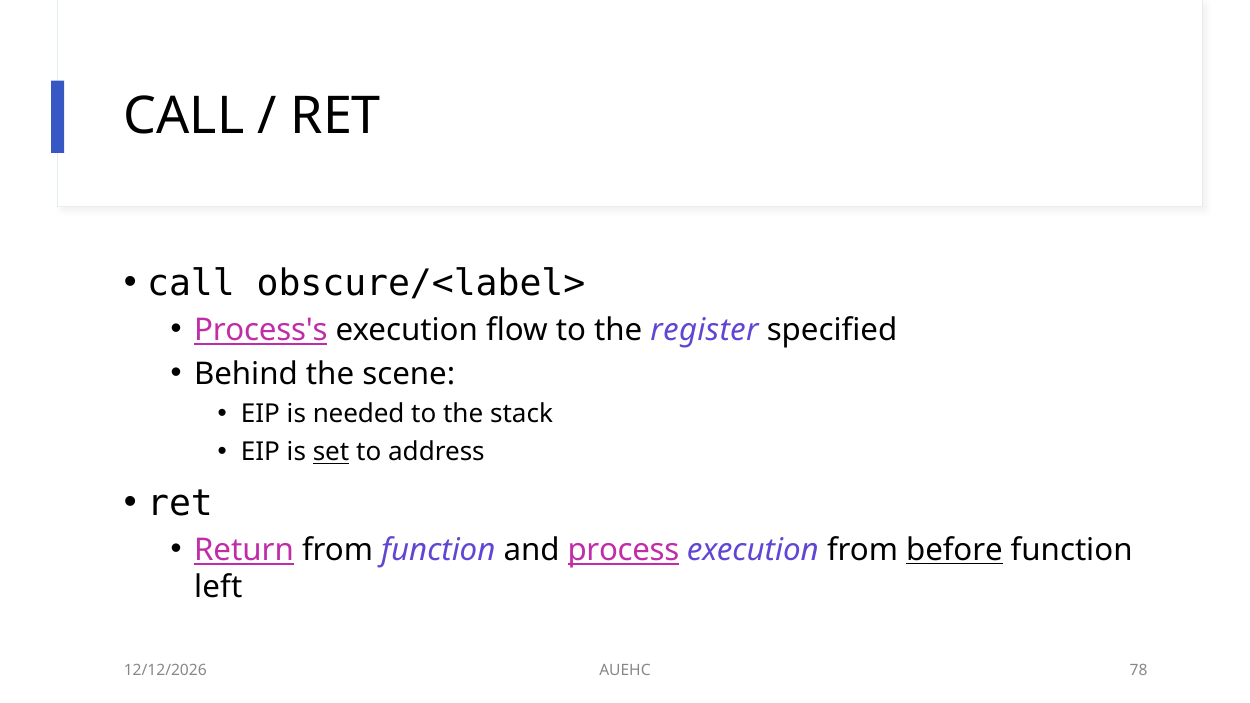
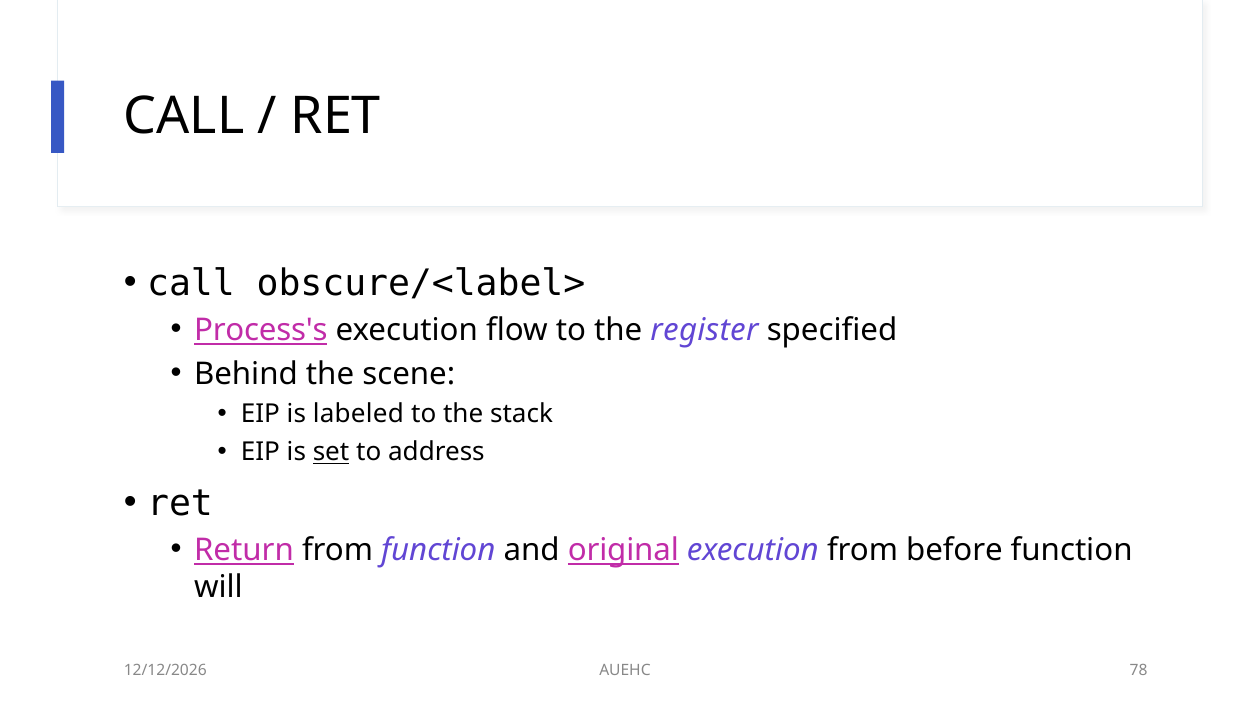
needed: needed -> labeled
process: process -> original
before underline: present -> none
left: left -> will
